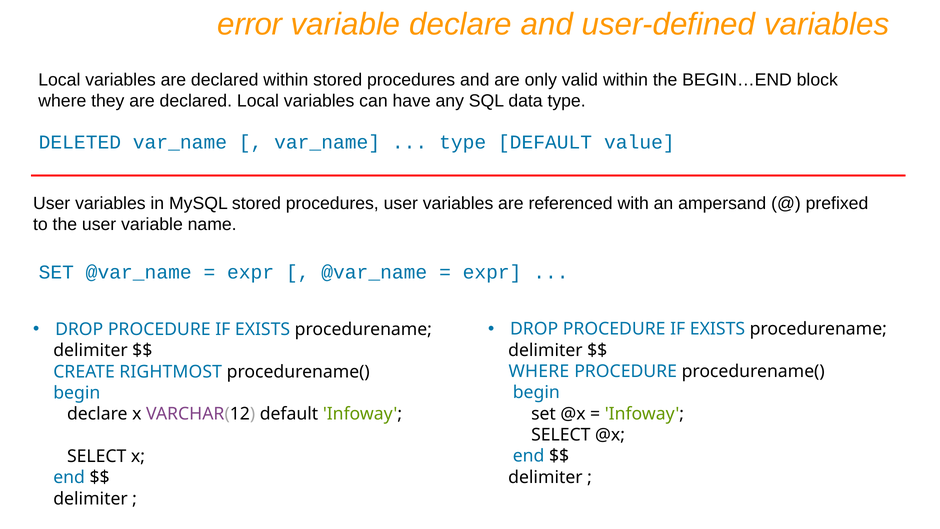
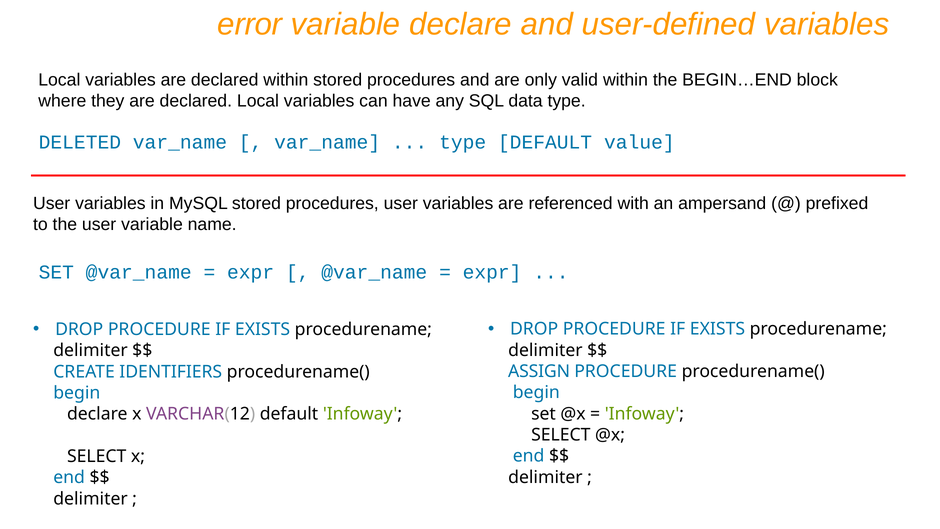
WHERE at (539, 371): WHERE -> ASSIGN
RIGHTMOST: RIGHTMOST -> IDENTIFIERS
